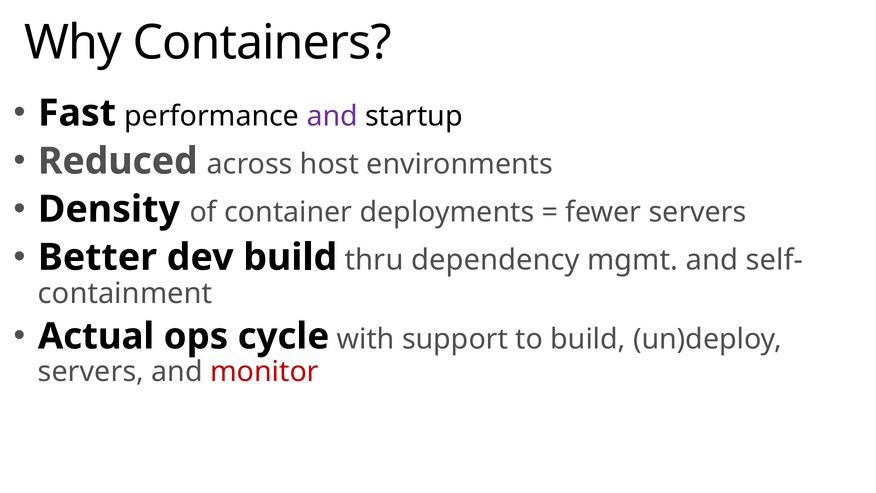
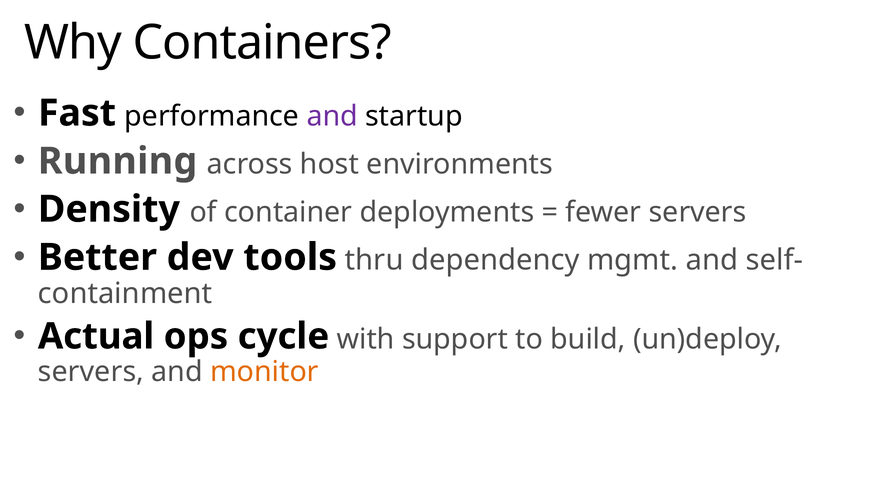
Reduced: Reduced -> Running
dev build: build -> tools
monitor colour: red -> orange
